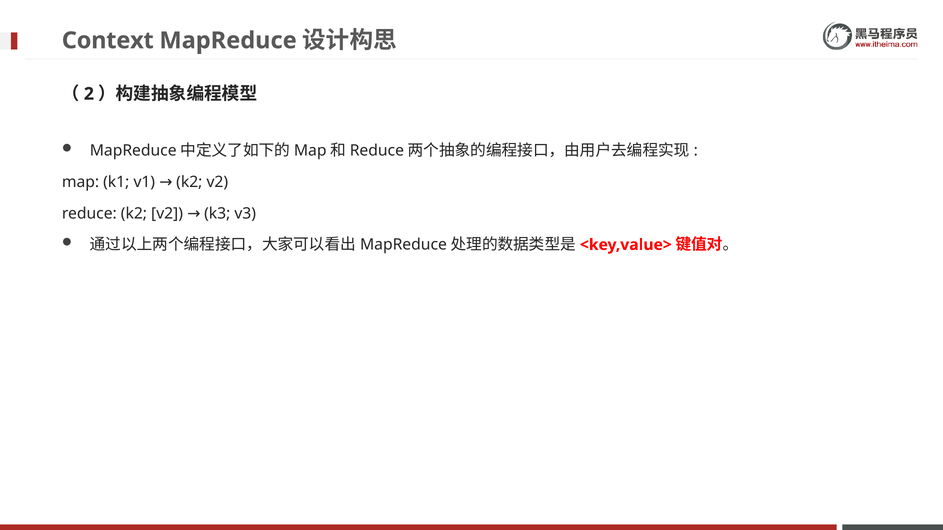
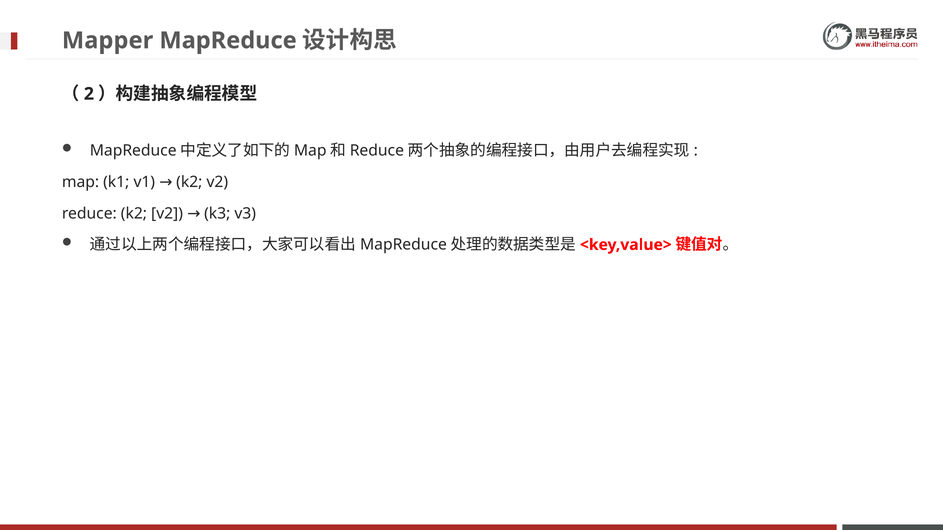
Context: Context -> Mapper
